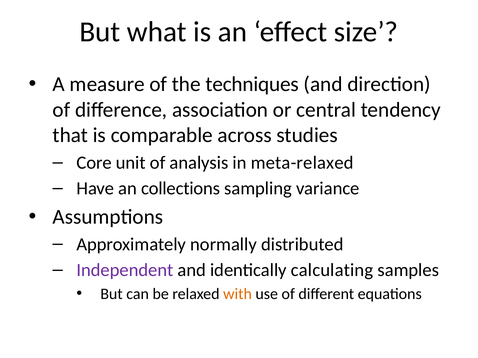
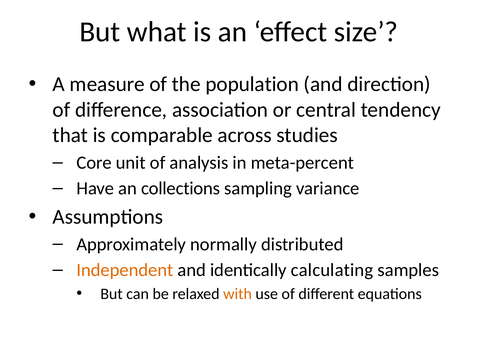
techniques: techniques -> population
meta-relaxed: meta-relaxed -> meta-percent
Independent colour: purple -> orange
